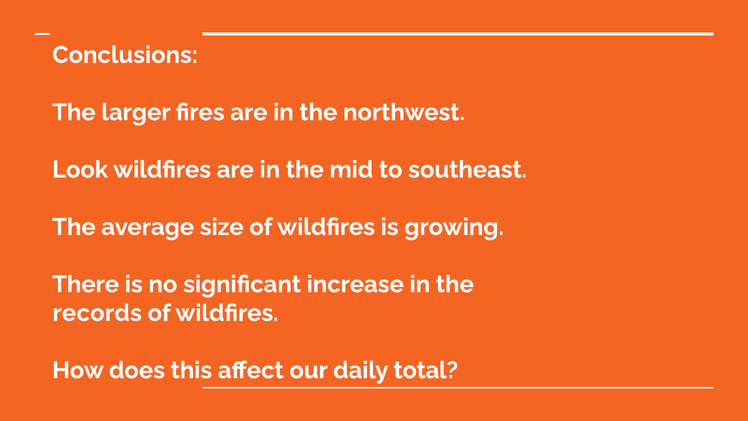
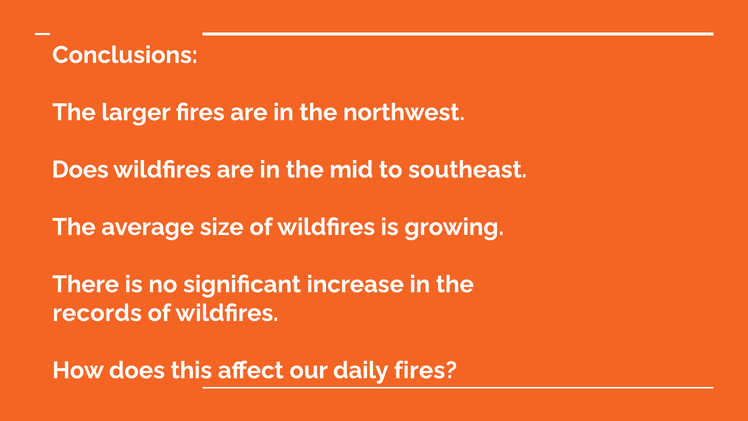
Look at (80, 170): Look -> Does
daily total: total -> fires
